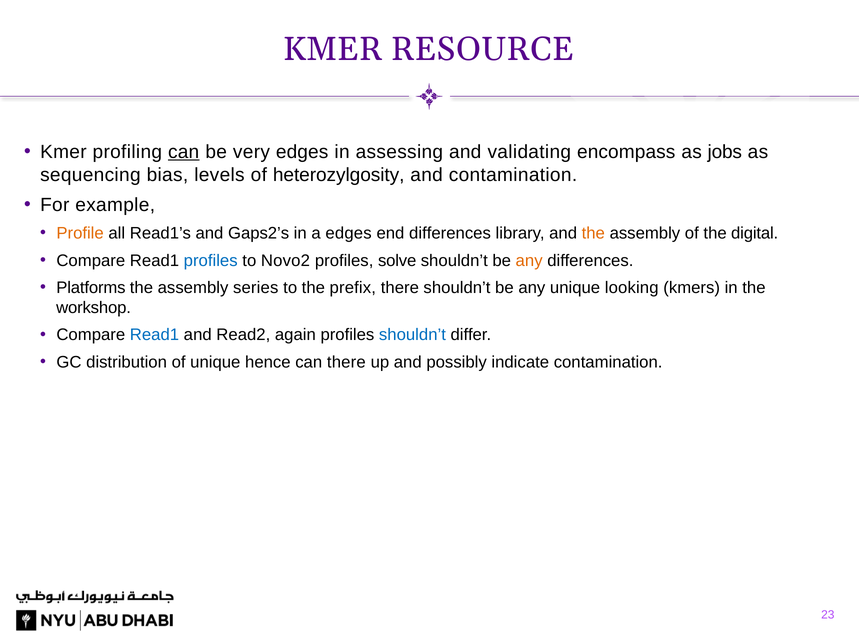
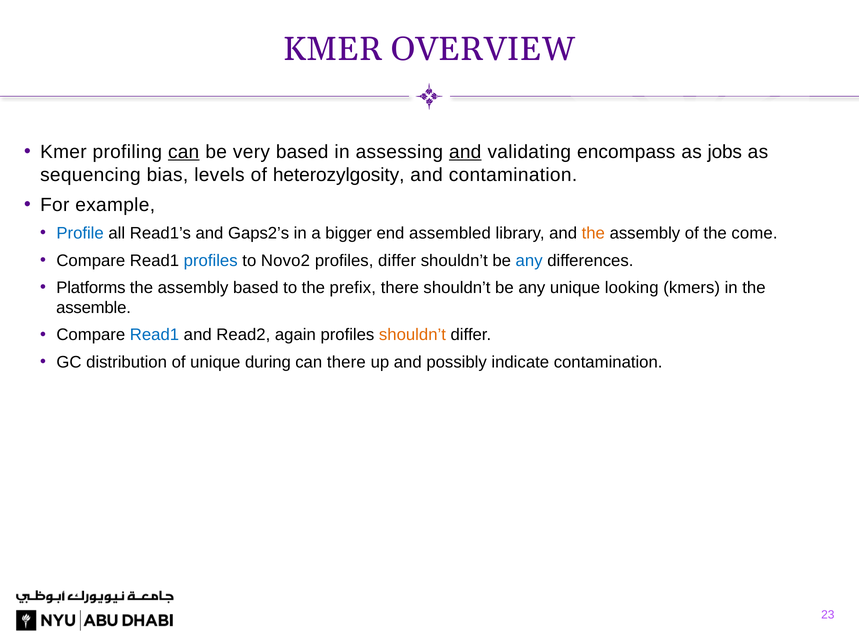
RESOURCE: RESOURCE -> OVERVIEW
very edges: edges -> based
and at (465, 152) underline: none -> present
Profile colour: orange -> blue
a edges: edges -> bigger
end differences: differences -> assembled
digital: digital -> come
profiles solve: solve -> differ
any at (529, 261) colour: orange -> blue
assembly series: series -> based
workshop: workshop -> assemble
shouldn’t at (412, 335) colour: blue -> orange
hence: hence -> during
